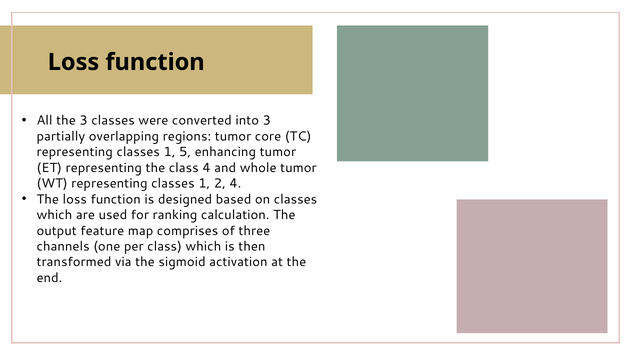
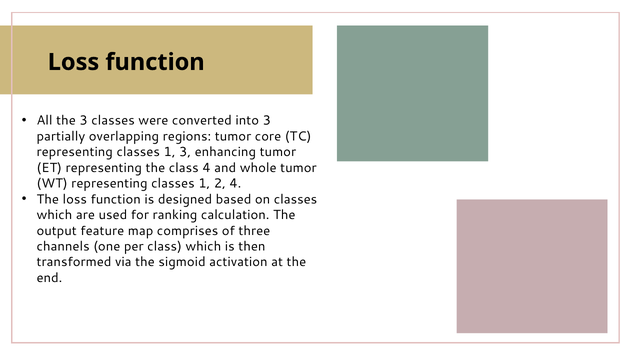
1 5: 5 -> 3
